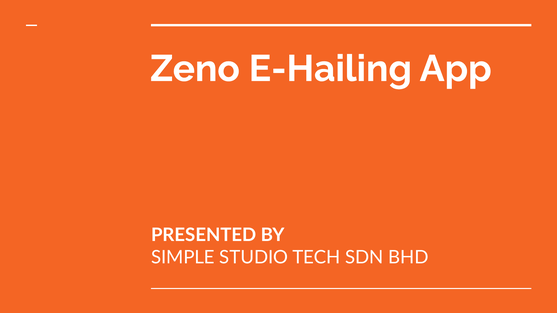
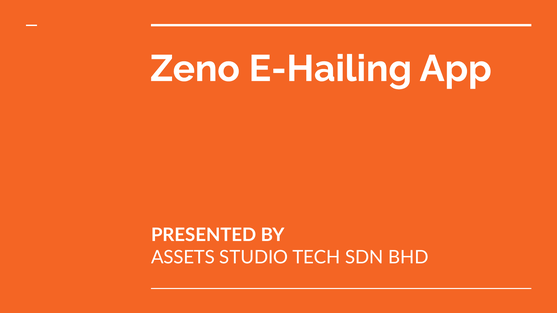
SIMPLE: SIMPLE -> ASSETS
